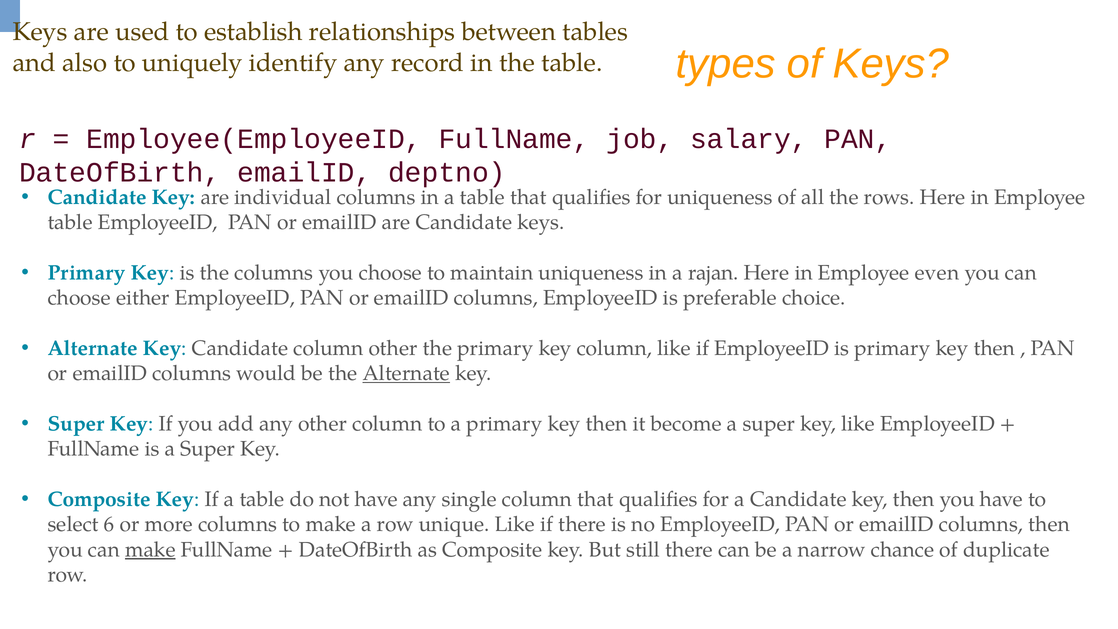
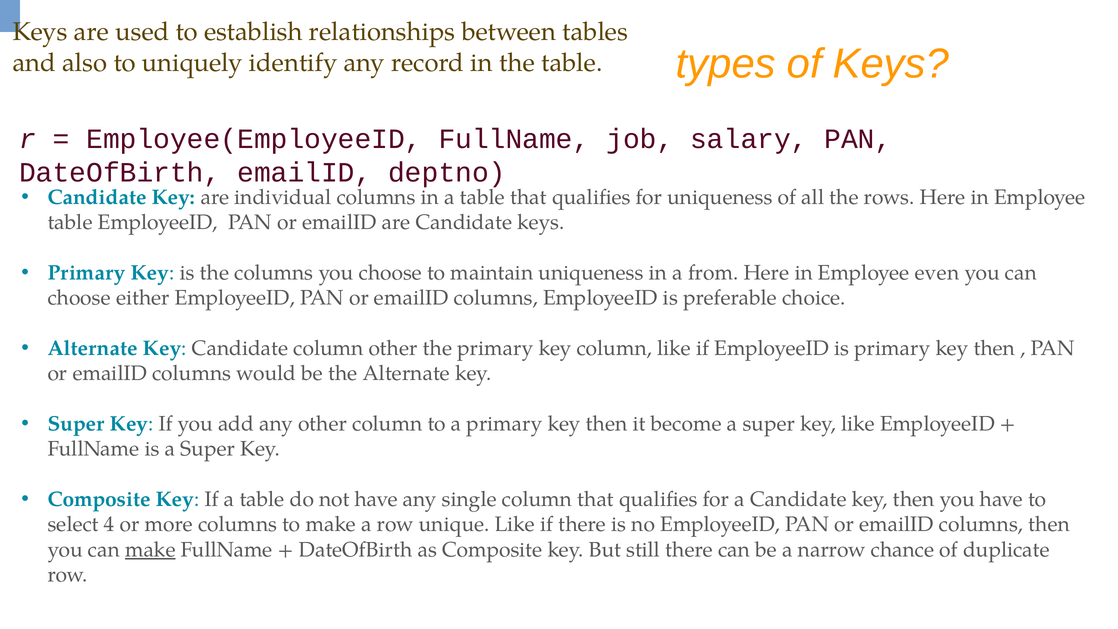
rajan: rajan -> from
Alternate at (406, 373) underline: present -> none
6: 6 -> 4
